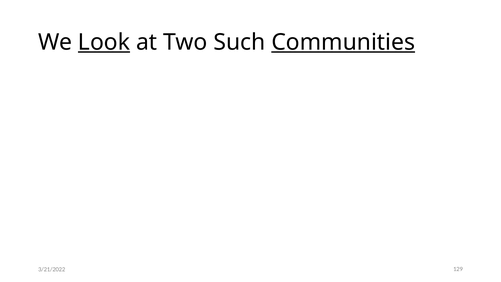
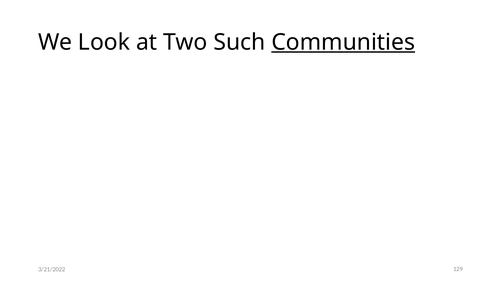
Look underline: present -> none
